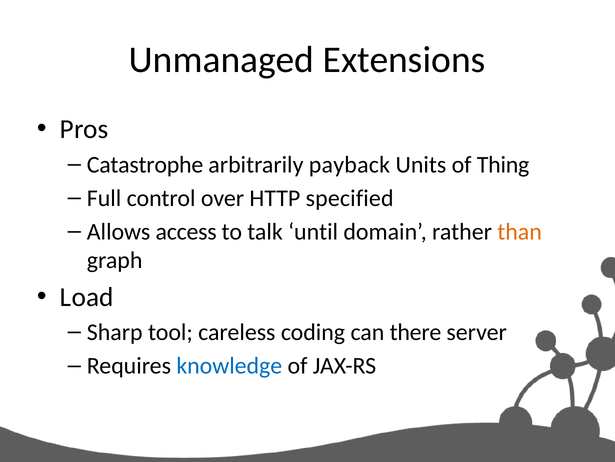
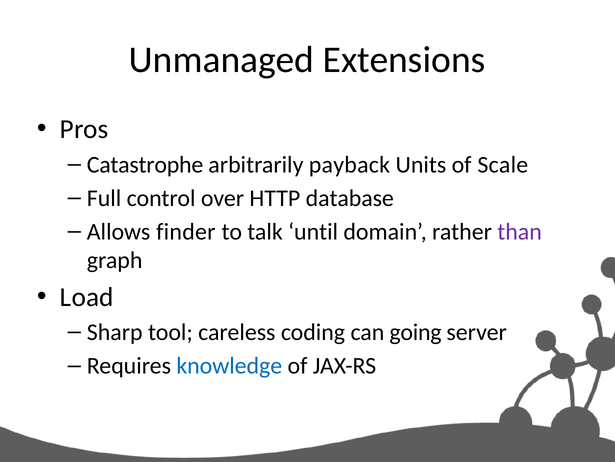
Thing: Thing -> Scale
specified: specified -> database
access: access -> finder
than colour: orange -> purple
there: there -> going
